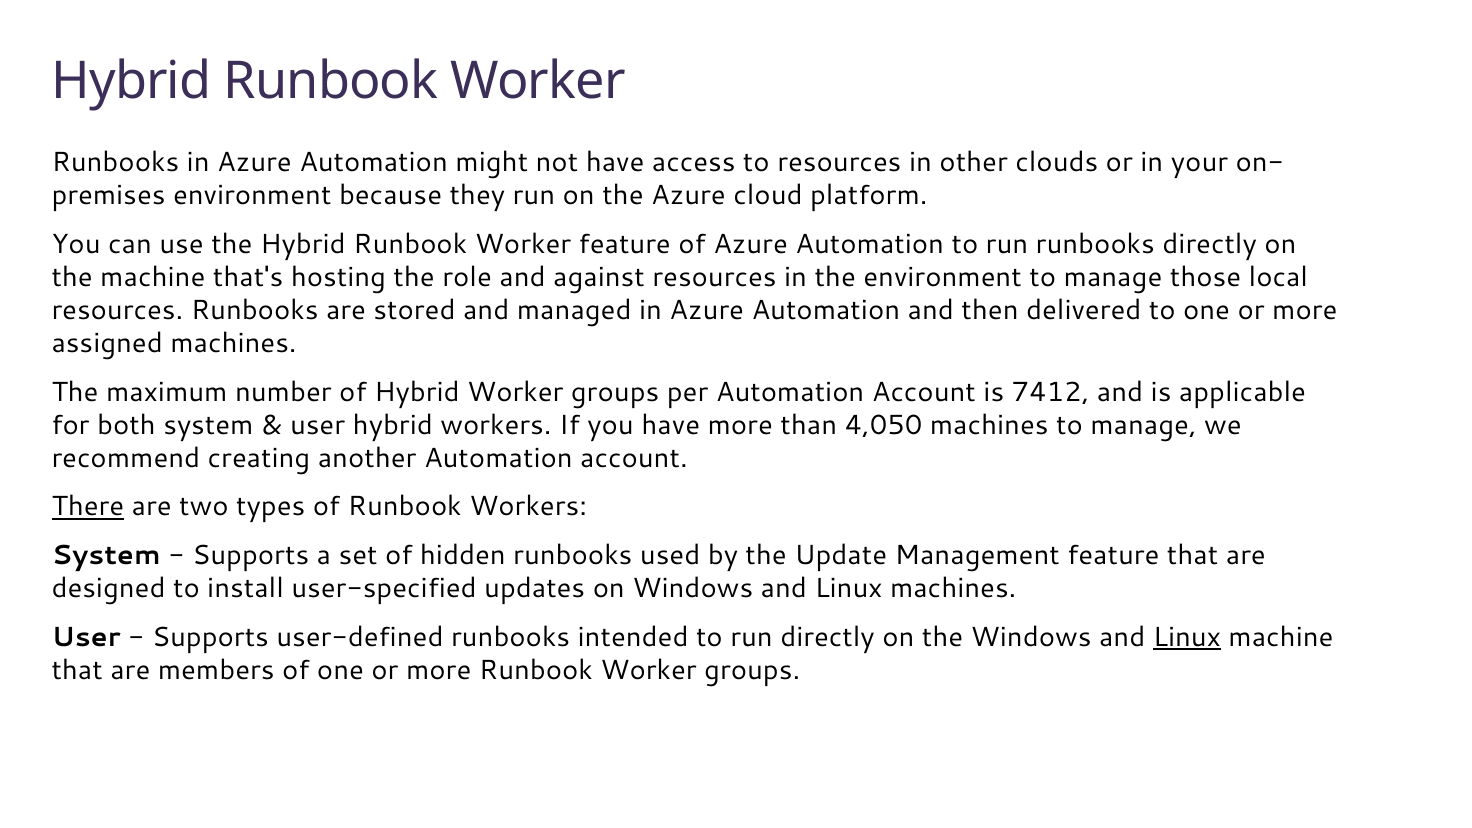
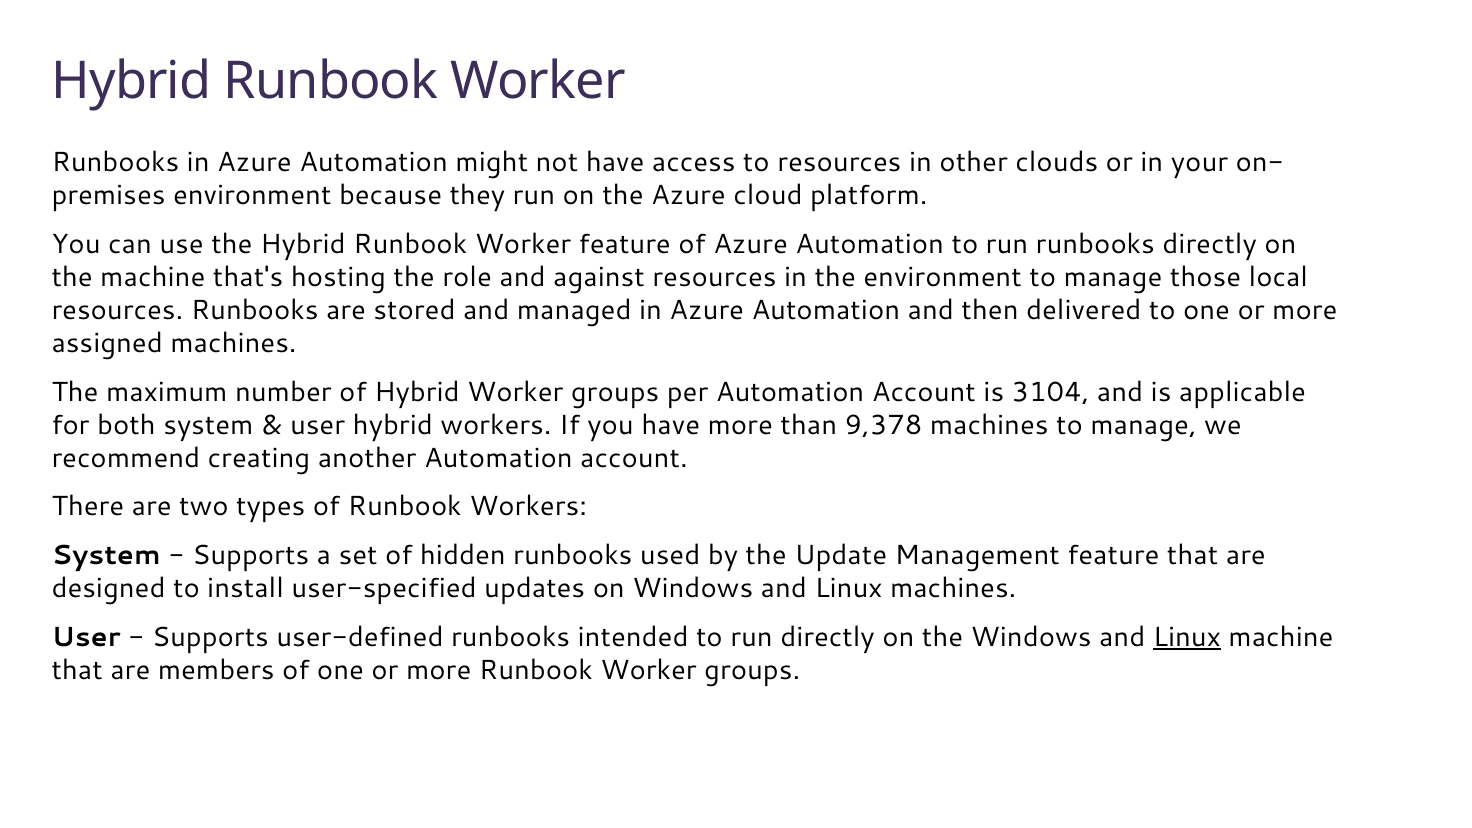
7412: 7412 -> 3104
4,050: 4,050 -> 9,378
There underline: present -> none
